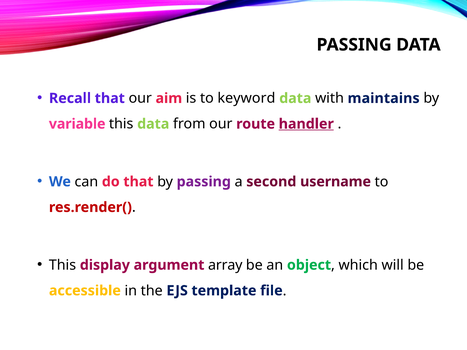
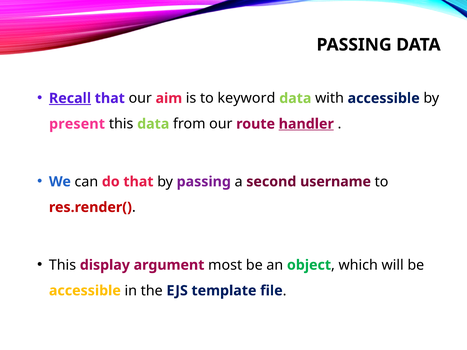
Recall underline: none -> present
with maintains: maintains -> accessible
variable: variable -> present
array: array -> most
